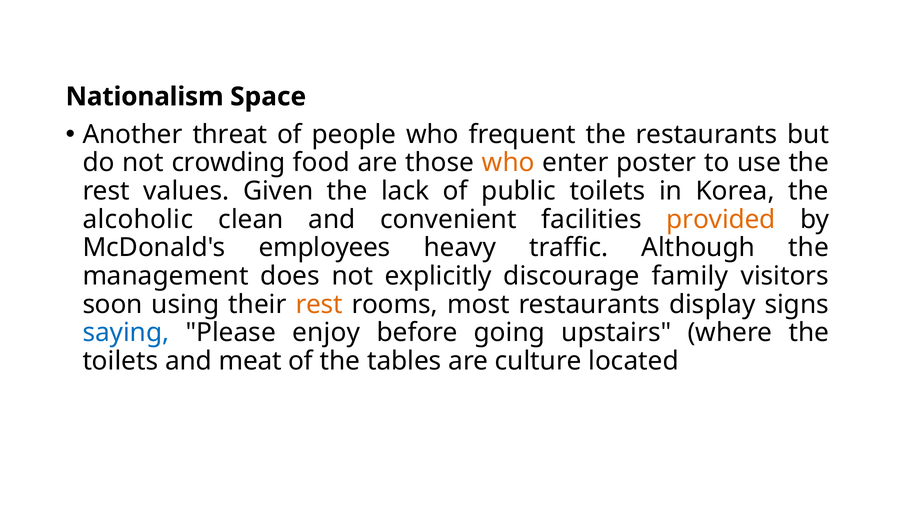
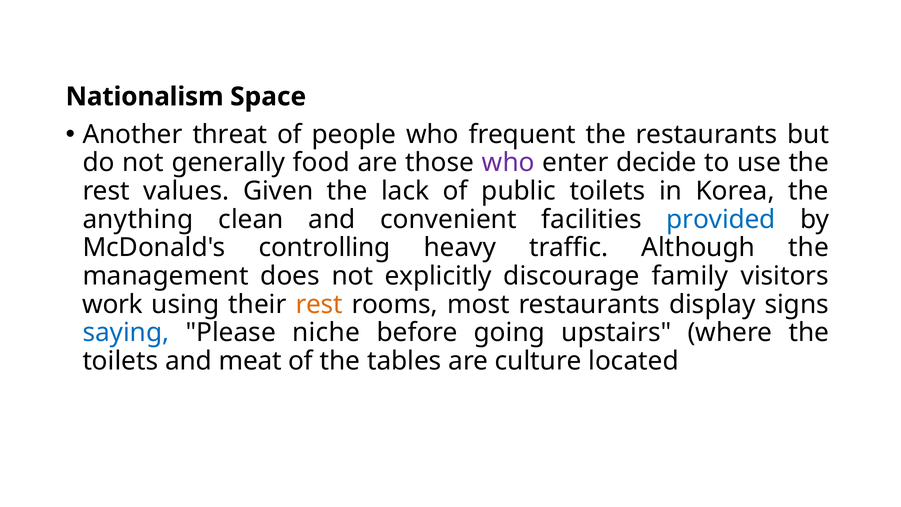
crowding: crowding -> generally
who at (508, 163) colour: orange -> purple
poster: poster -> decide
alcoholic: alcoholic -> anything
provided colour: orange -> blue
employees: employees -> controlling
soon: soon -> work
enjoy: enjoy -> niche
